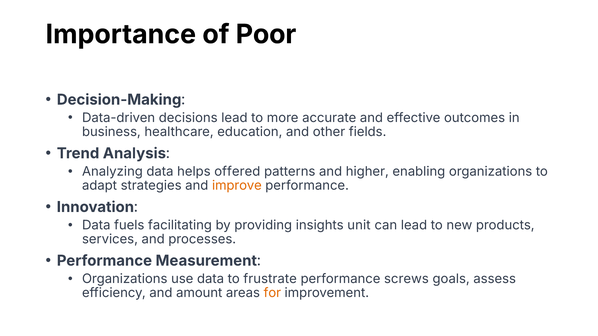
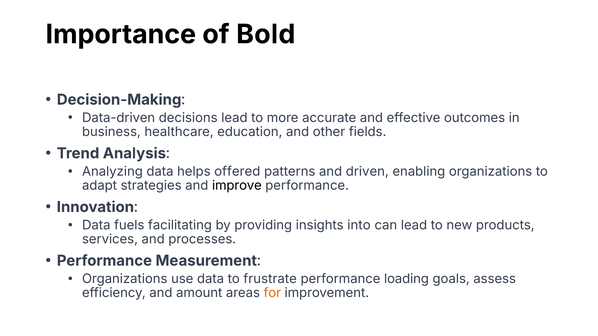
Poor: Poor -> Bold
higher: higher -> driven
improve colour: orange -> black
unit: unit -> into
screws: screws -> loading
